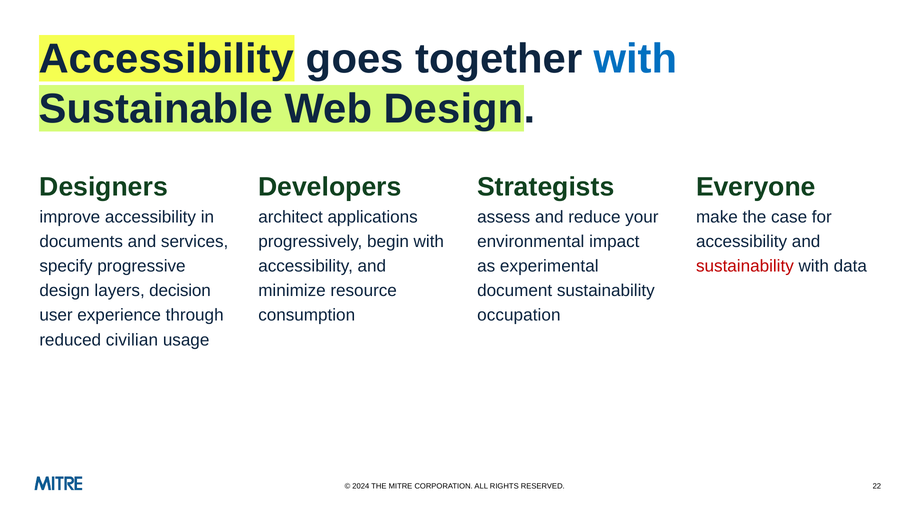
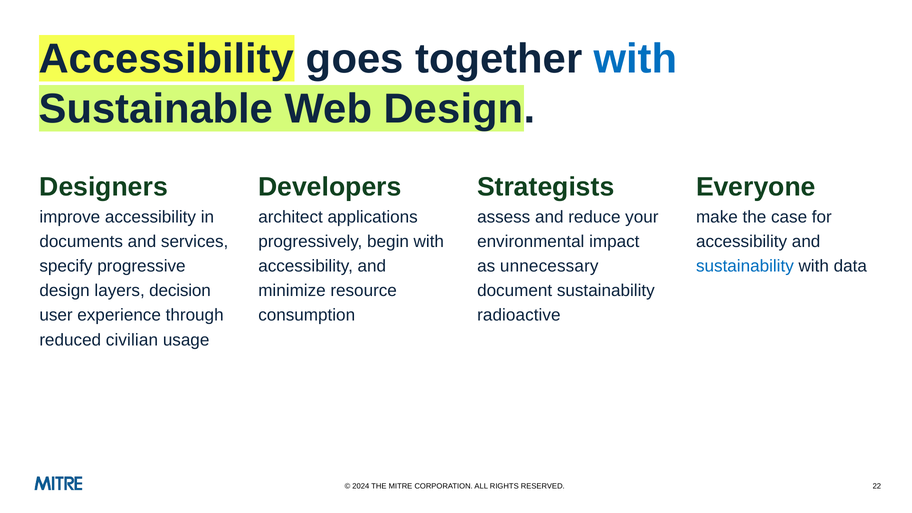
experimental: experimental -> unnecessary
sustainability at (745, 266) colour: red -> blue
occupation: occupation -> radioactive
